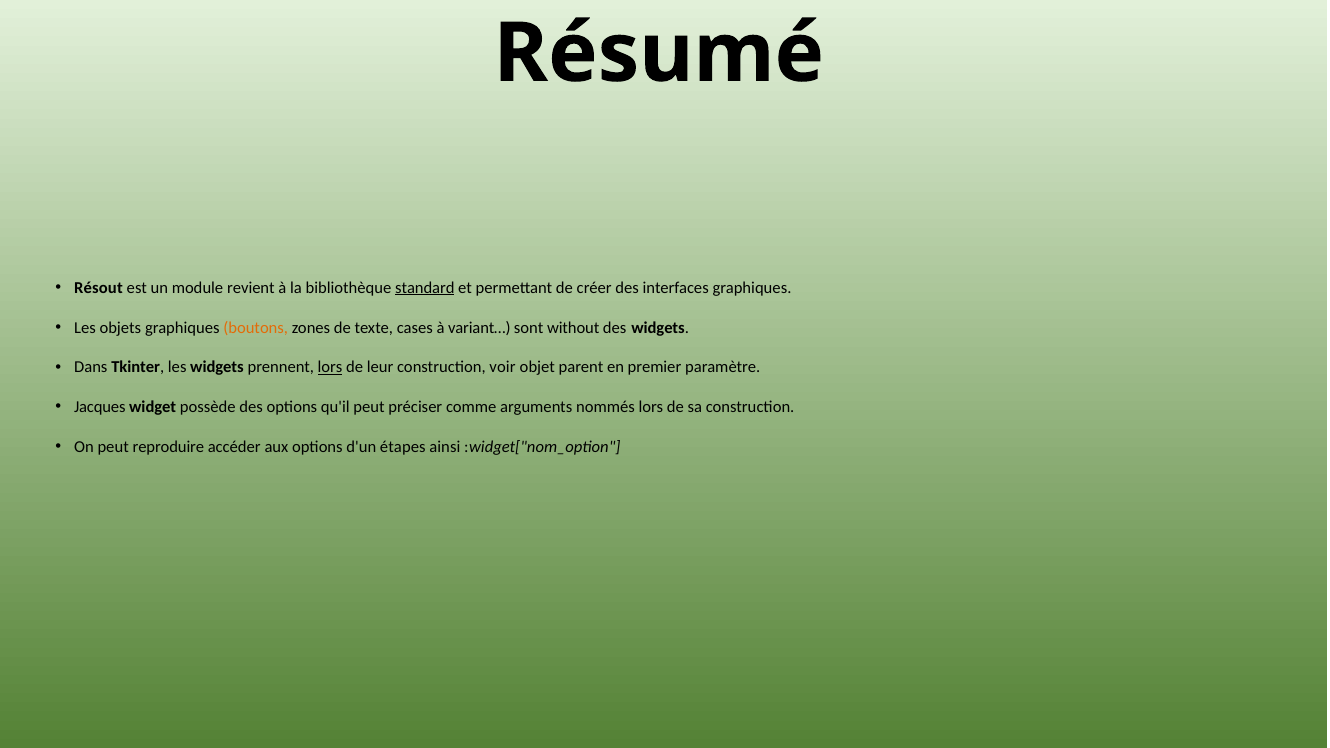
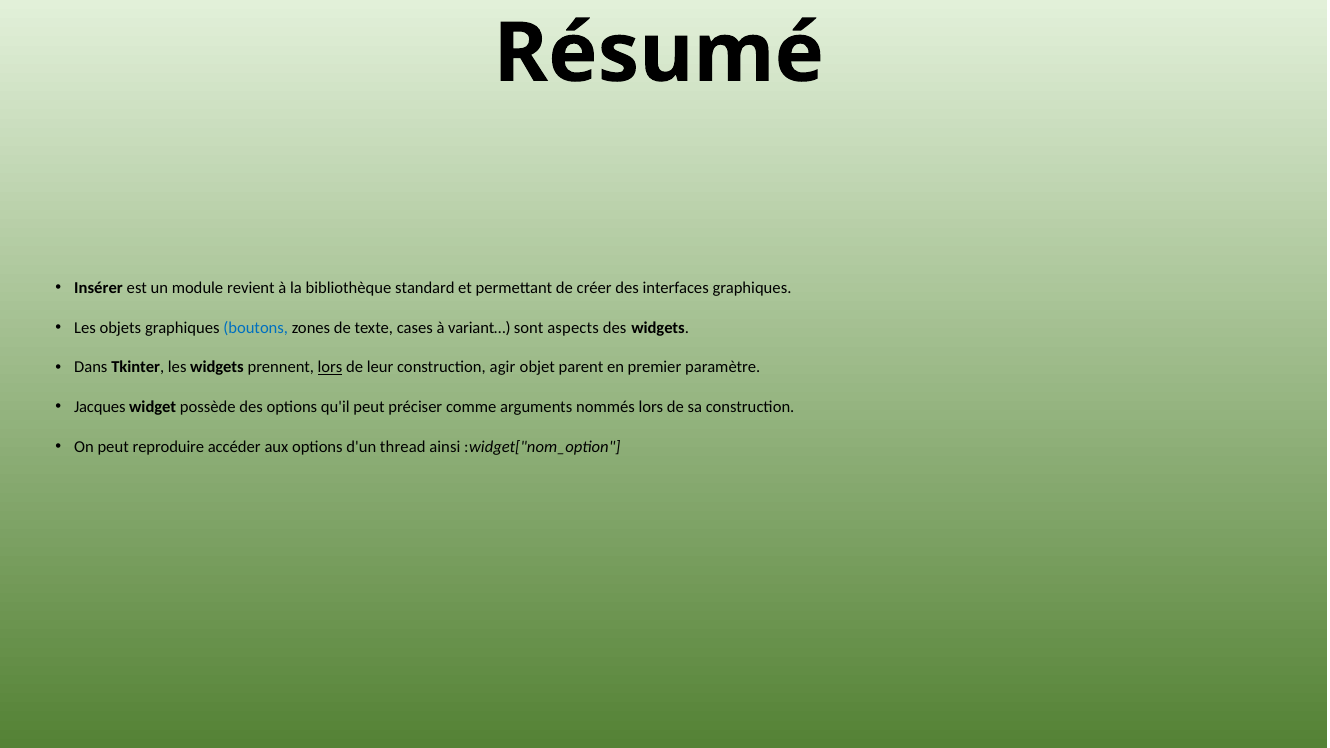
Résout: Résout -> Insérer
standard underline: present -> none
boutons colour: orange -> blue
without: without -> aspects
voir: voir -> agir
étapes: étapes -> thread
